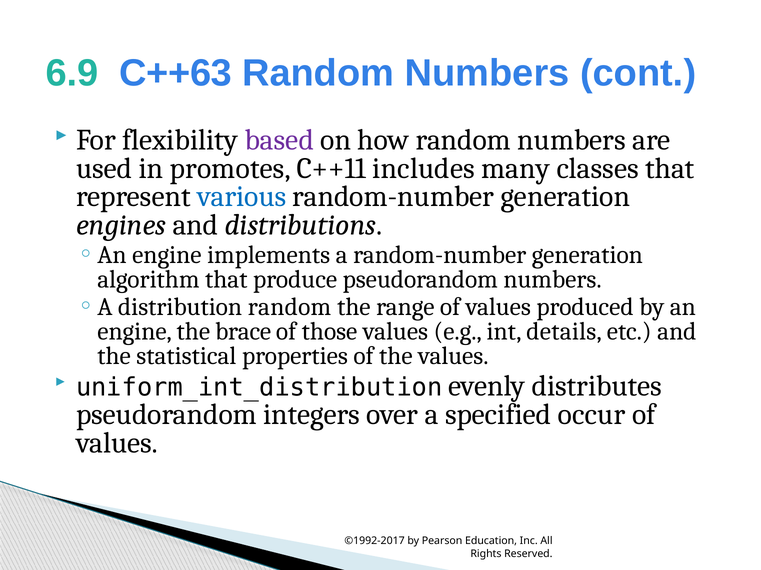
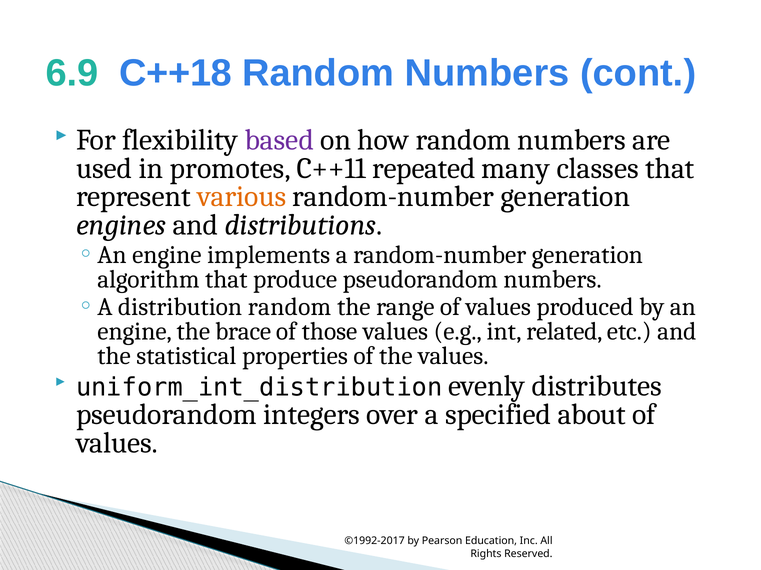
C++63: C++63 -> C++18
includes: includes -> repeated
various colour: blue -> orange
details: details -> related
occur: occur -> about
